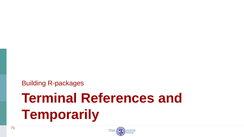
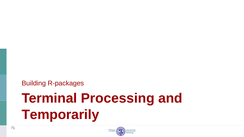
References: References -> Processing
